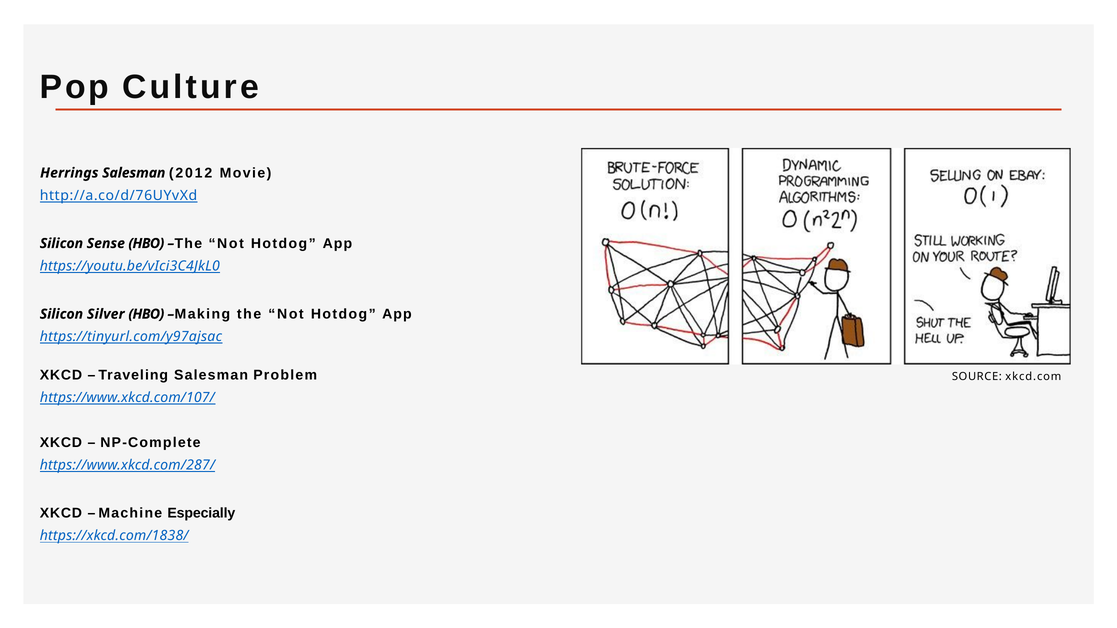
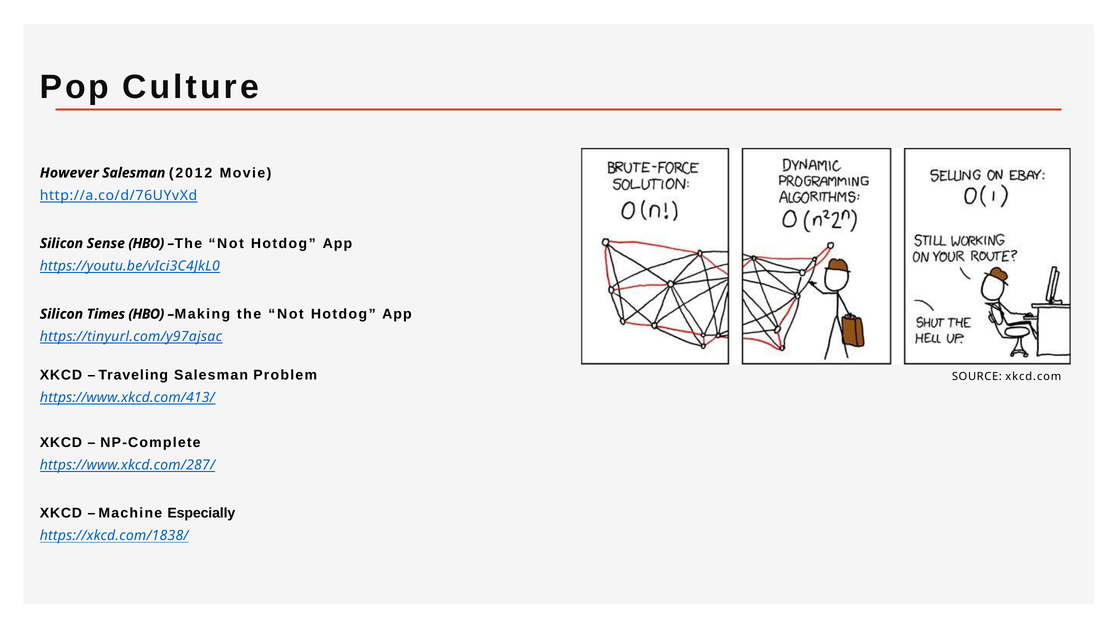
Herrings: Herrings -> However
Silver: Silver -> Times
https://www.xkcd.com/107/: https://www.xkcd.com/107/ -> https://www.xkcd.com/413/
